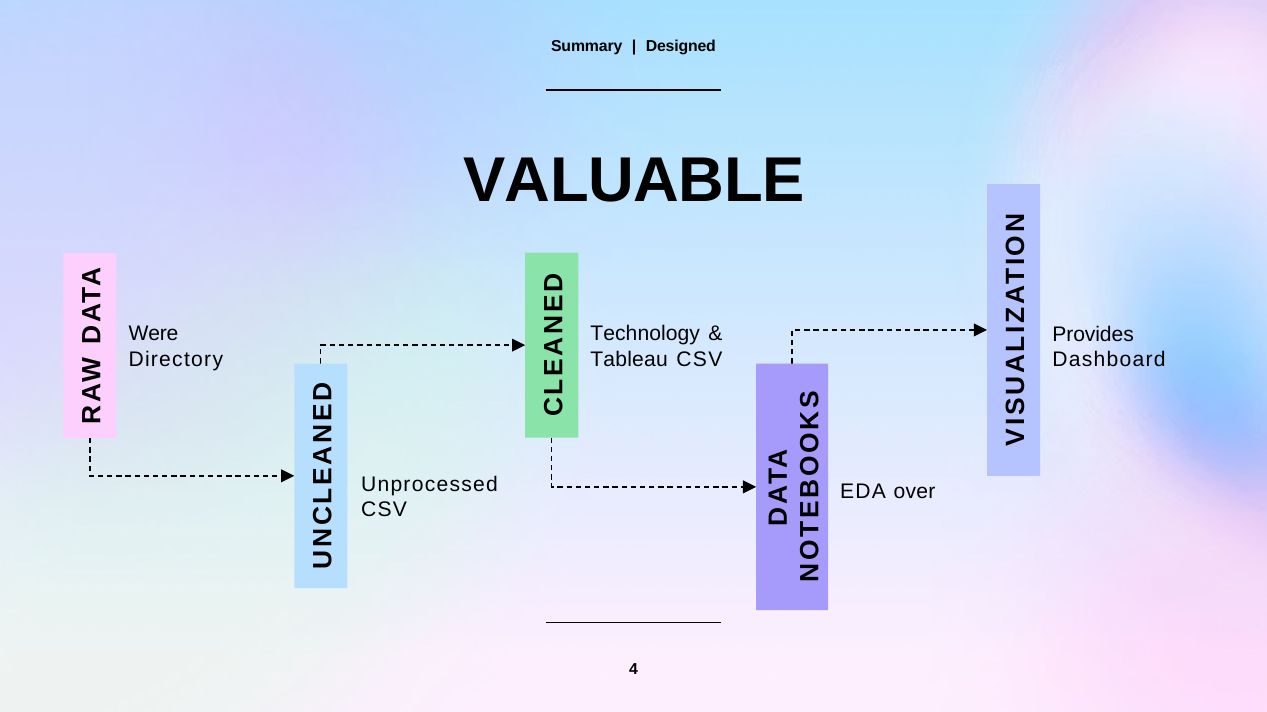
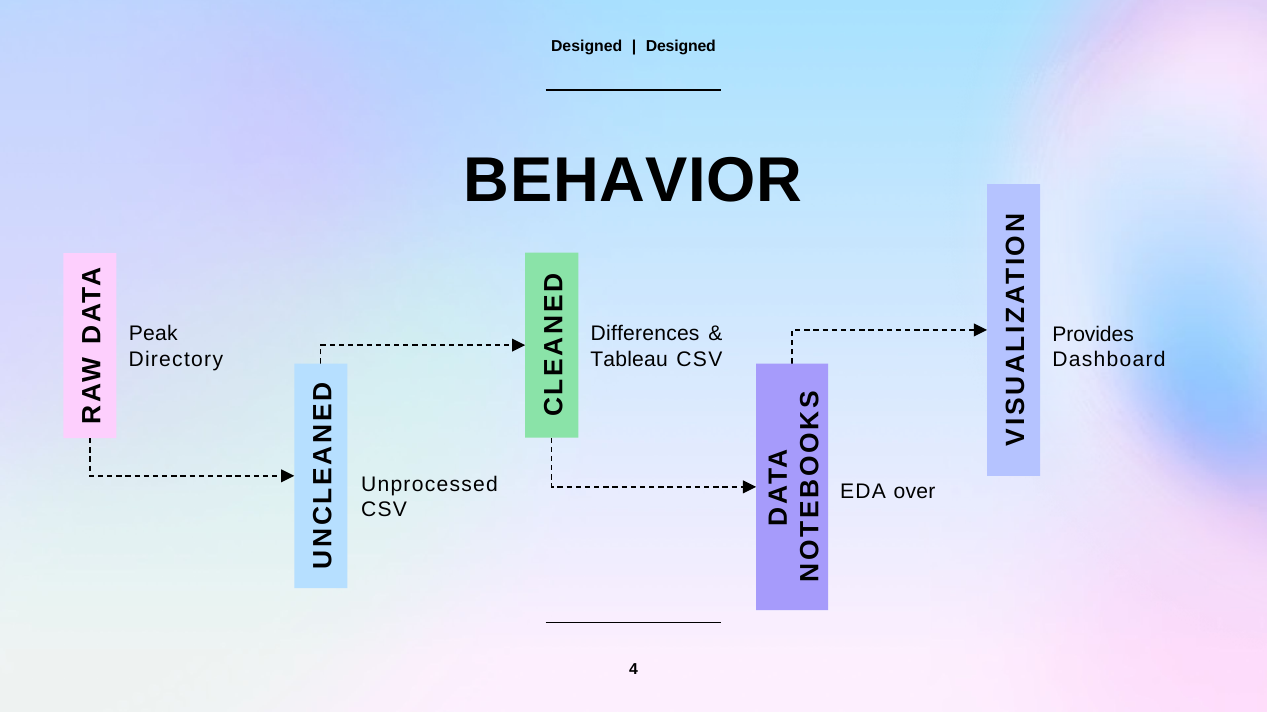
Summary at (587, 47): Summary -> Designed
VALUABLE: VALUABLE -> BEHAVIOR
Were: Were -> Peak
Technology: Technology -> Differences
